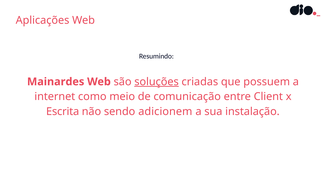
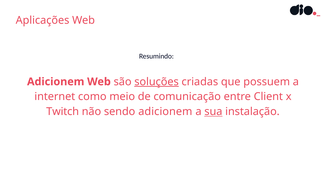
Mainardes at (56, 82): Mainardes -> Adicionem
Escrita: Escrita -> Twitch
sua underline: none -> present
